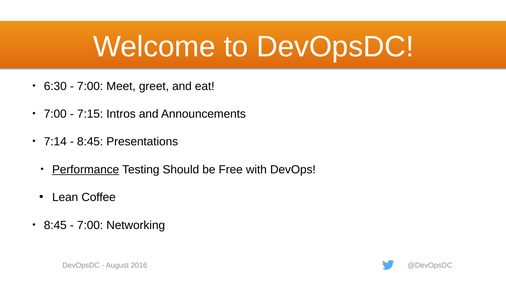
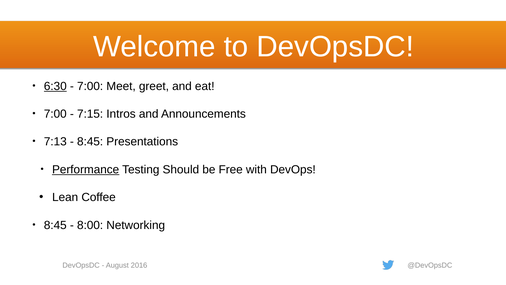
6:30 underline: none -> present
7:14: 7:14 -> 7:13
7:00 at (90, 225): 7:00 -> 8:00
